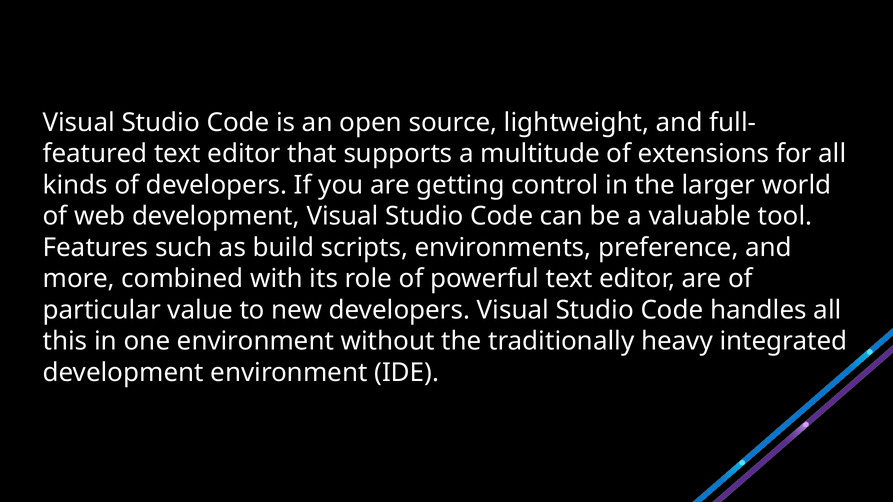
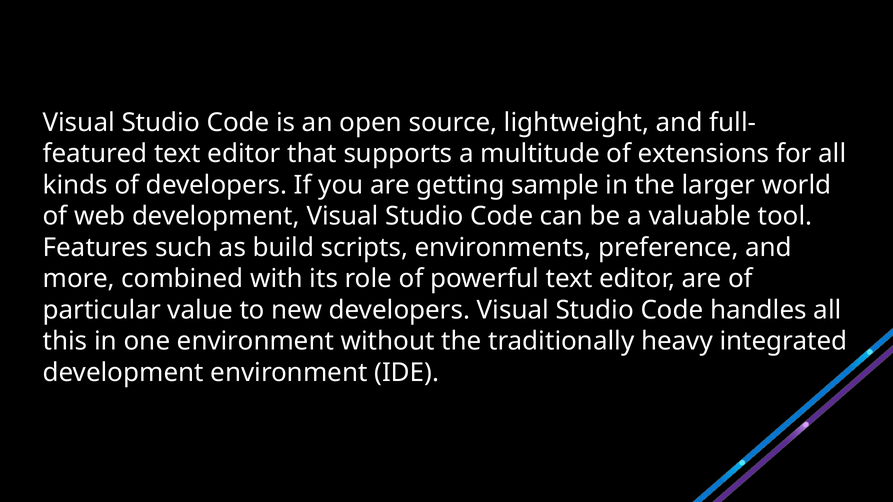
control: control -> sample
